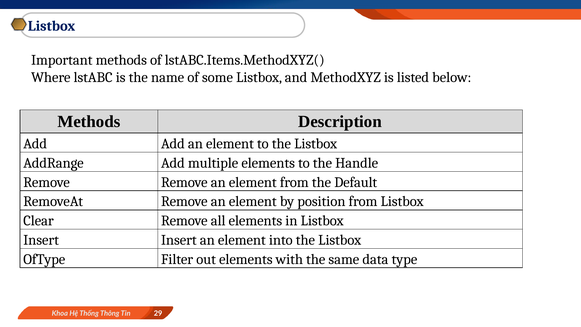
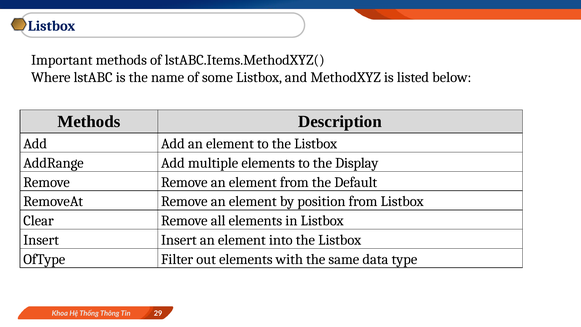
Handle: Handle -> Display
